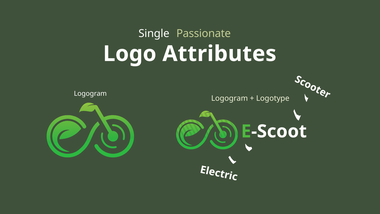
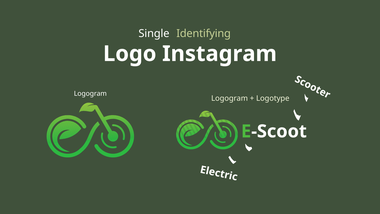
Passionate: Passionate -> Identifying
Attributes: Attributes -> Instagram
